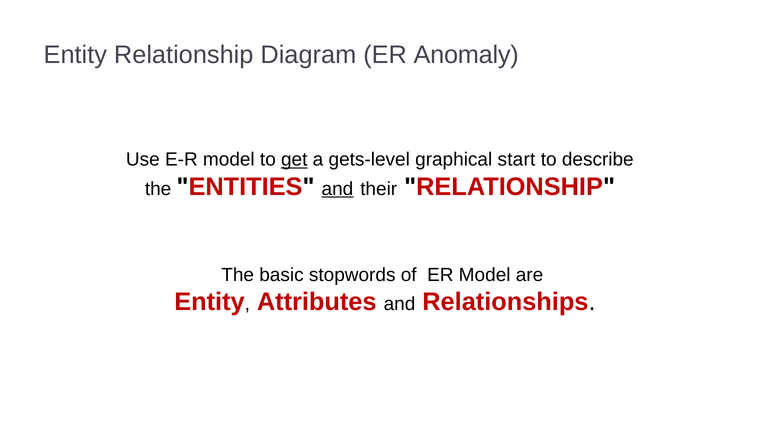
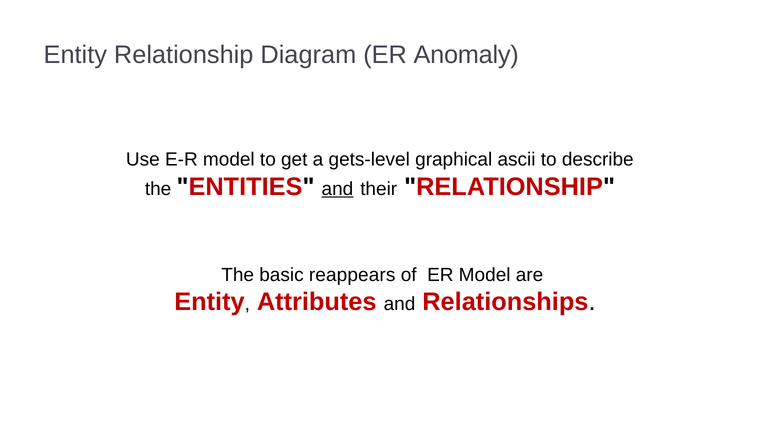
get underline: present -> none
start: start -> ascii
stopwords: stopwords -> reappears
